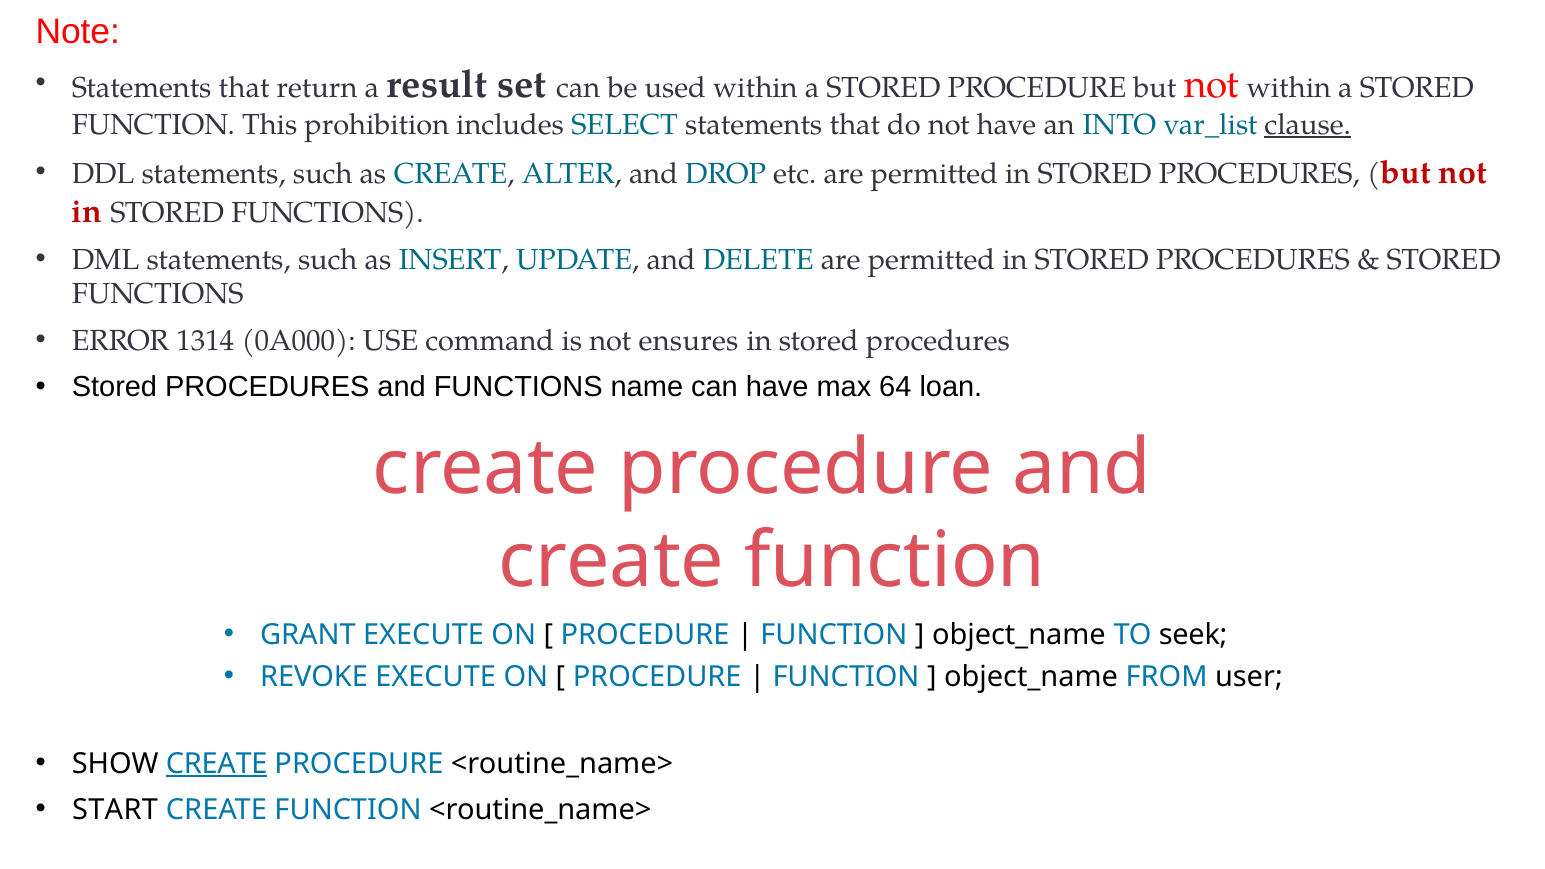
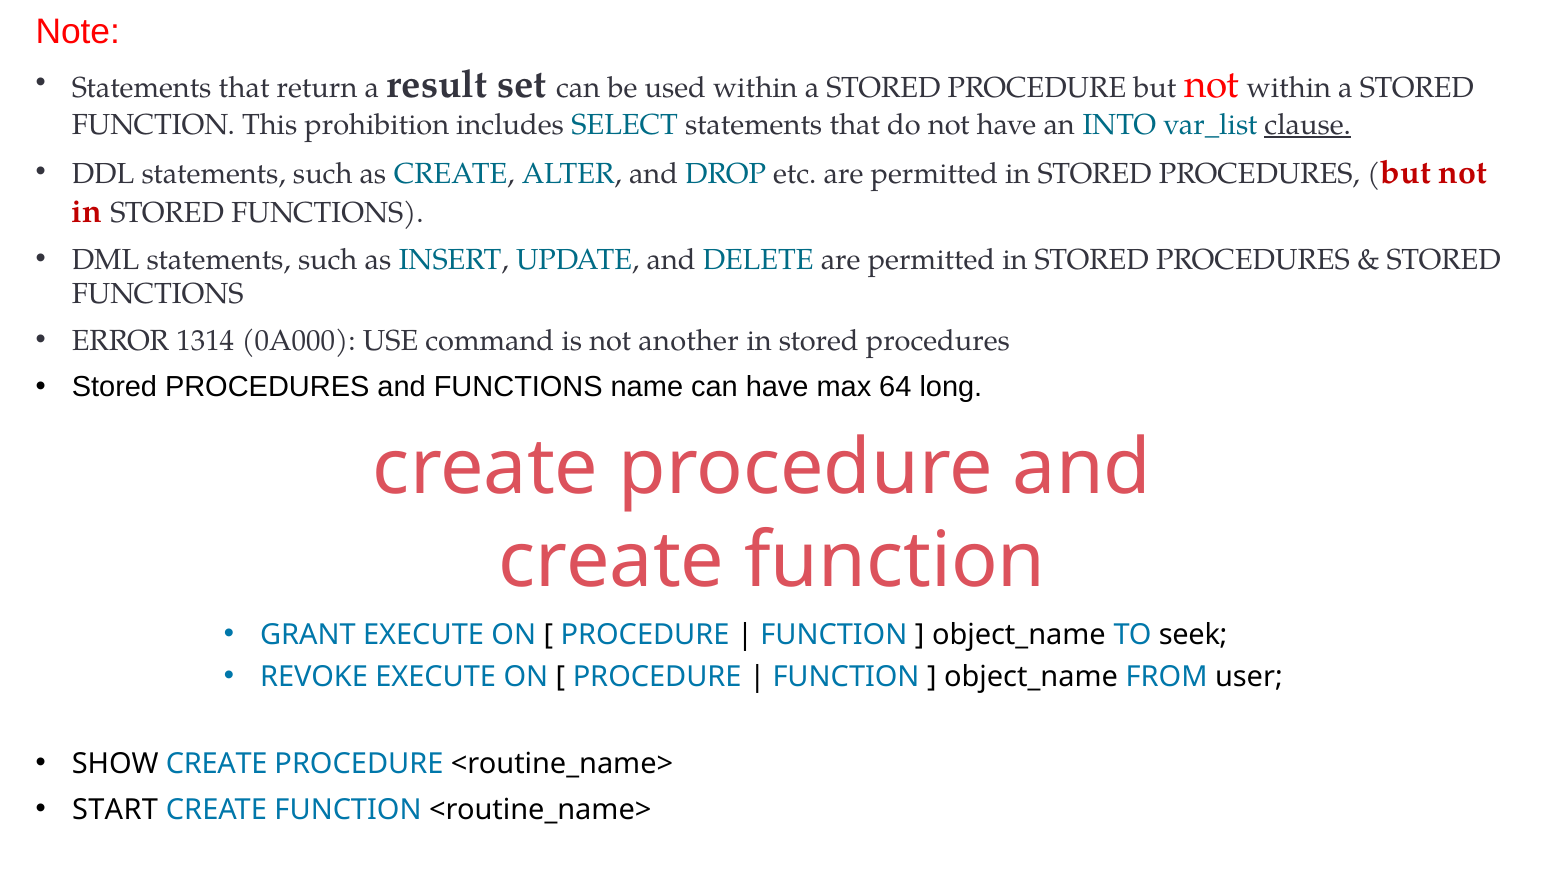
ensures: ensures -> another
loan: loan -> long
CREATE at (217, 764) underline: present -> none
